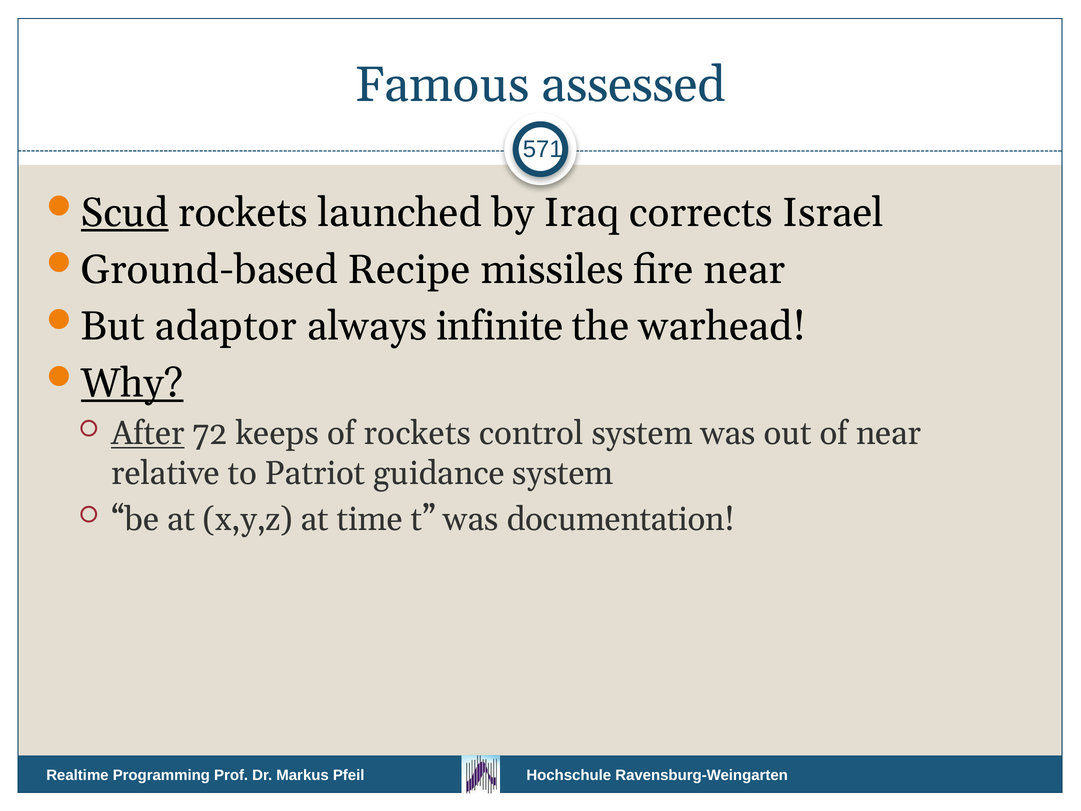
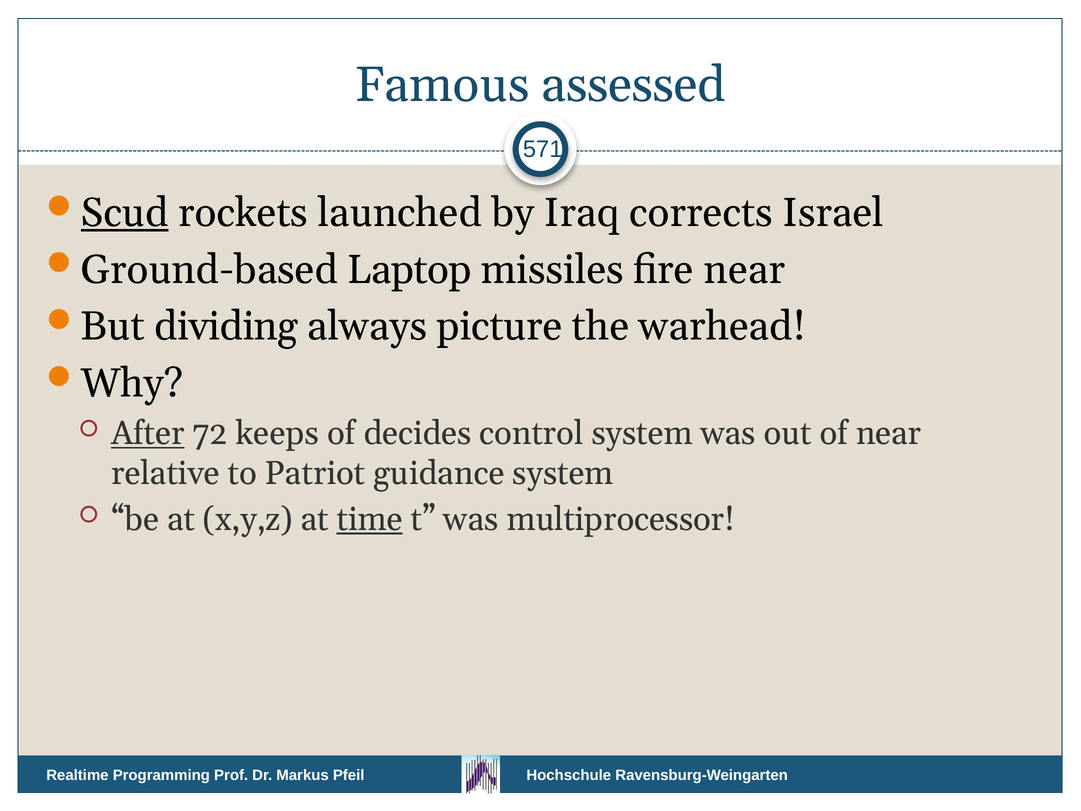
Recipe: Recipe -> Laptop
adaptor: adaptor -> dividing
infinite: infinite -> picture
Why underline: present -> none
of rockets: rockets -> decides
time underline: none -> present
documentation: documentation -> multiprocessor
